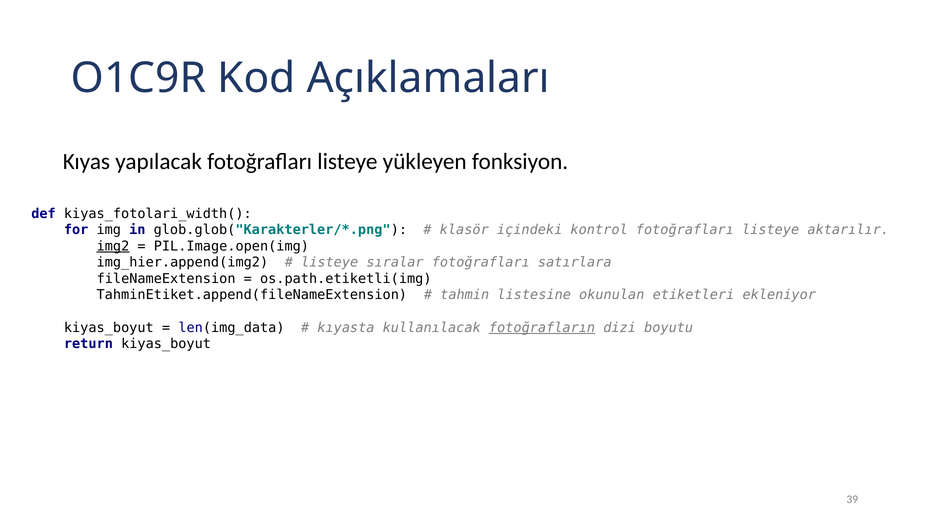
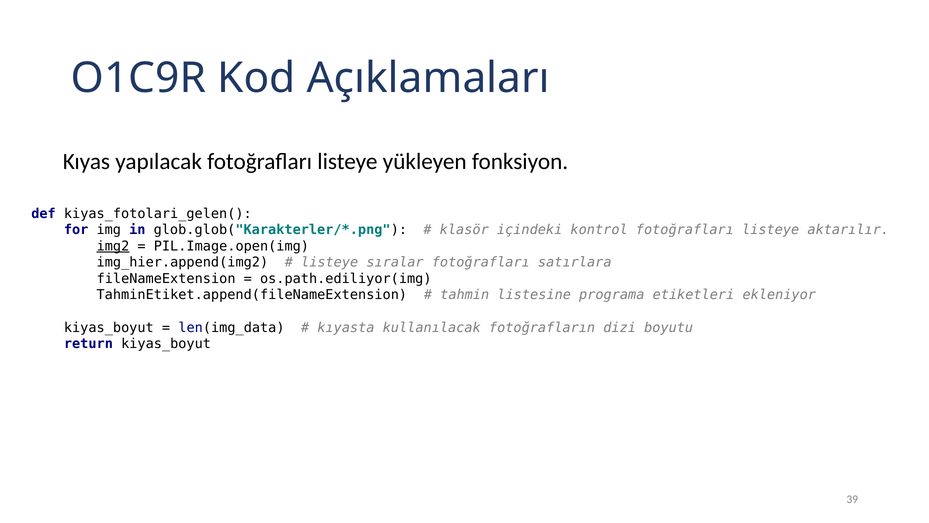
kiyas_fotolari_width(: kiyas_fotolari_width( -> kiyas_fotolari_gelen(
os.path.etiketli(img: os.path.etiketli(img -> os.path.ediliyor(img
okunulan: okunulan -> programa
fotoğrafların underline: present -> none
